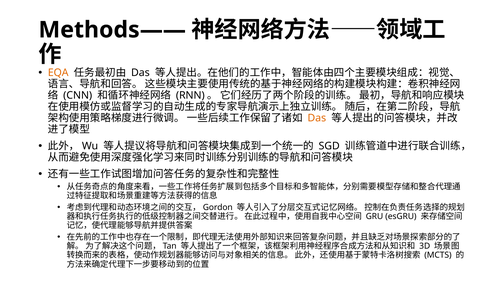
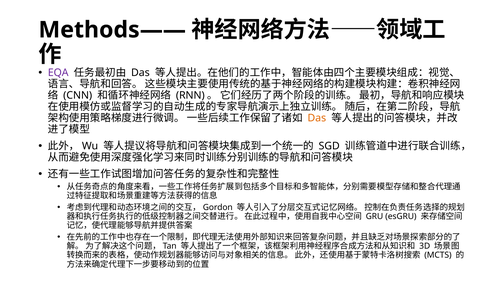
EQA colour: orange -> purple
